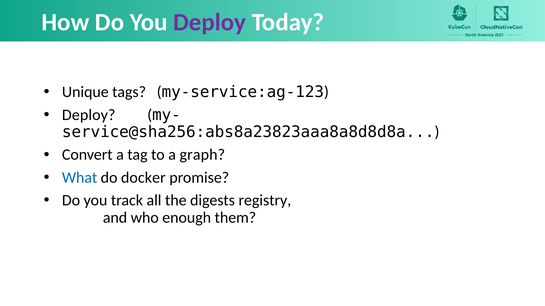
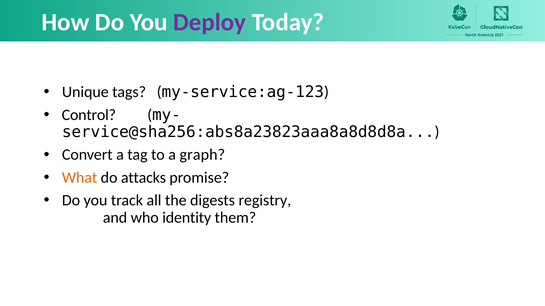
Deploy at (89, 115): Deploy -> Control
What colour: blue -> orange
docker: docker -> attacks
enough: enough -> identity
